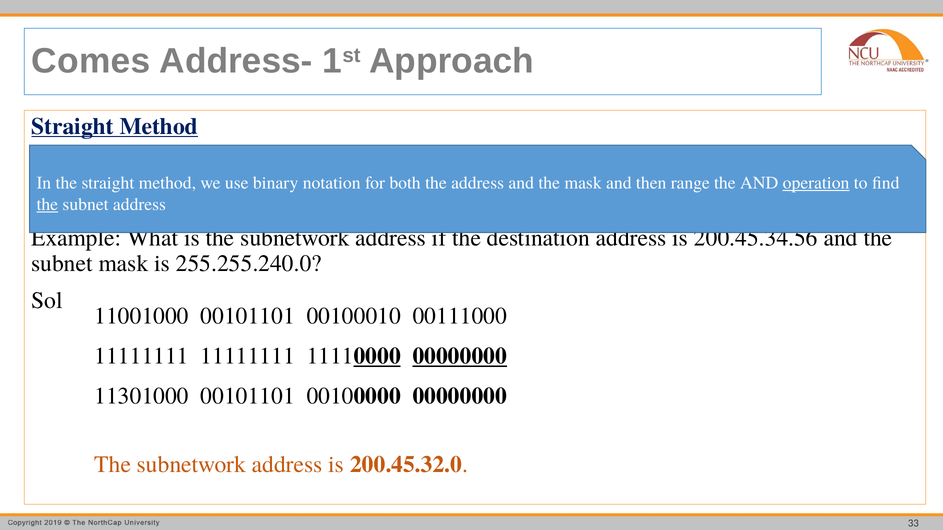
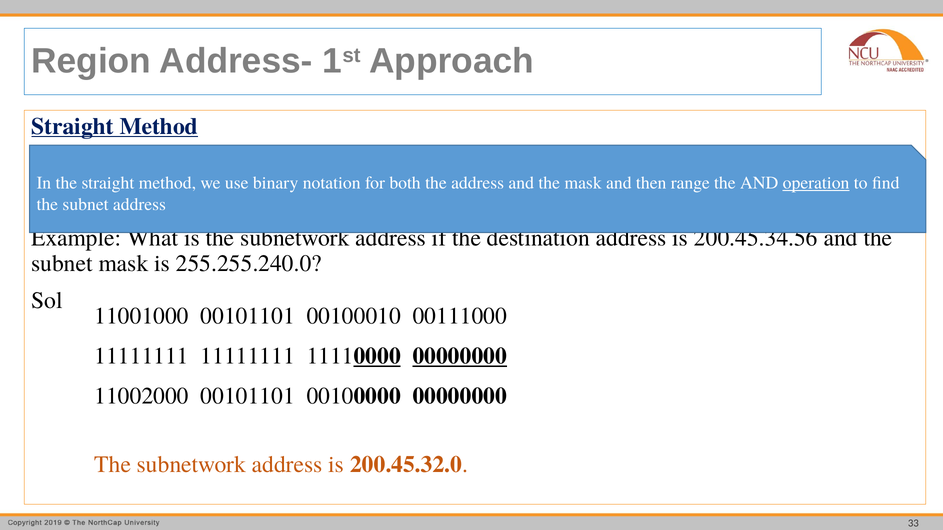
Comes: Comes -> Region
the at (47, 204) underline: present -> none
11301000: 11301000 -> 11002000
